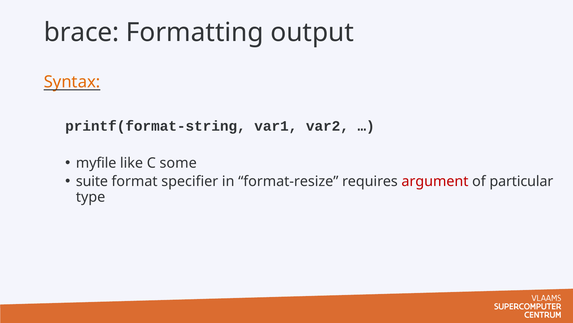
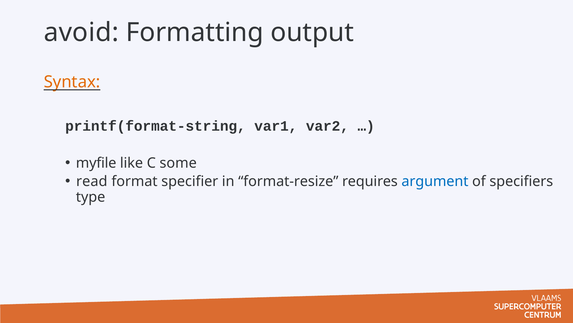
brace: brace -> avoid
suite: suite -> read
argument colour: red -> blue
particular: particular -> specifiers
